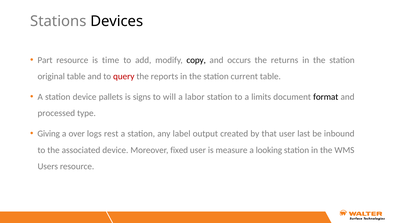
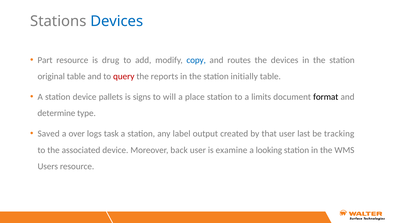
Devices at (117, 21) colour: black -> blue
time: time -> drug
copy colour: black -> blue
occurs: occurs -> routes
the returns: returns -> devices
current: current -> initially
labor: labor -> place
processed: processed -> determine
Giving: Giving -> Saved
rest: rest -> task
inbound: inbound -> tracking
fixed: fixed -> back
measure: measure -> examine
